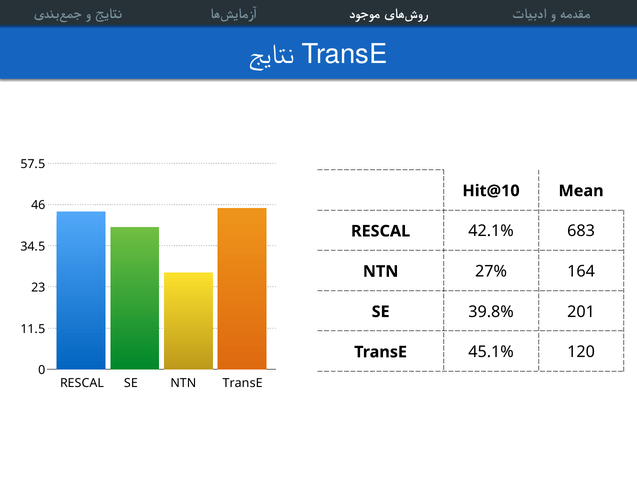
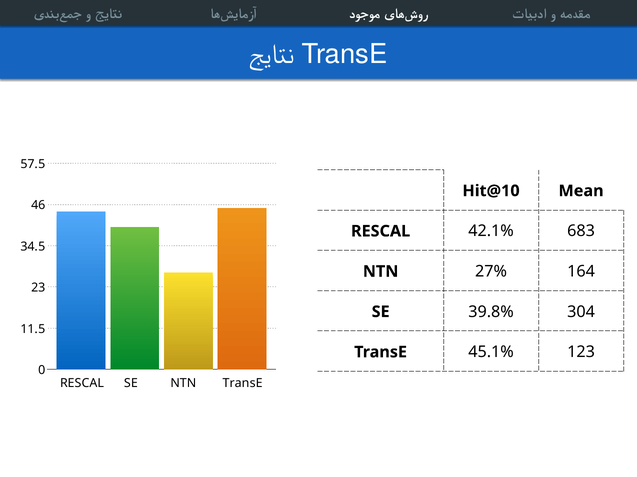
201: 201 -> 304
120: 120 -> 123
